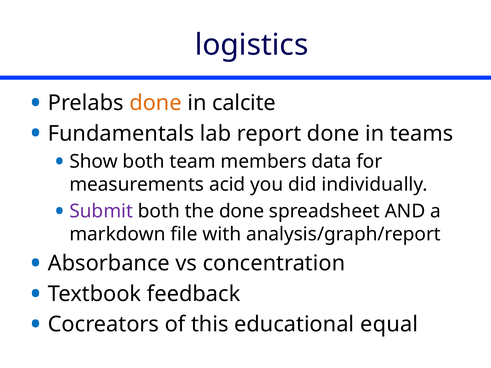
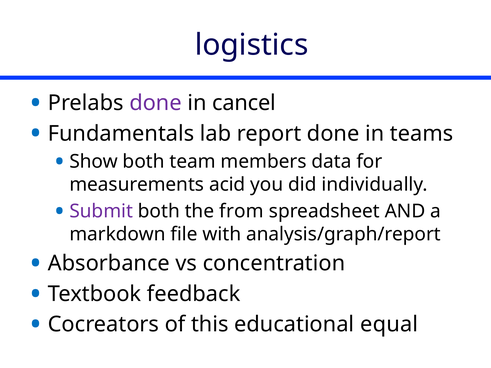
done at (156, 103) colour: orange -> purple
calcite: calcite -> cancel
the done: done -> from
